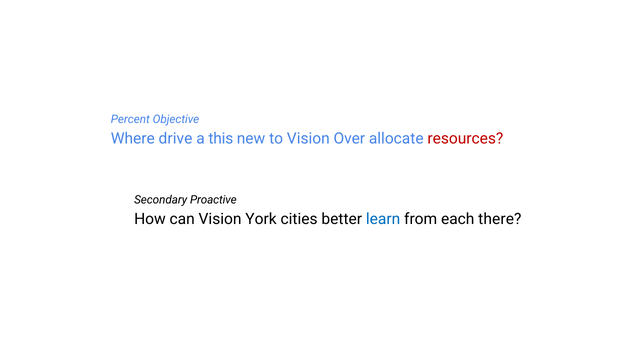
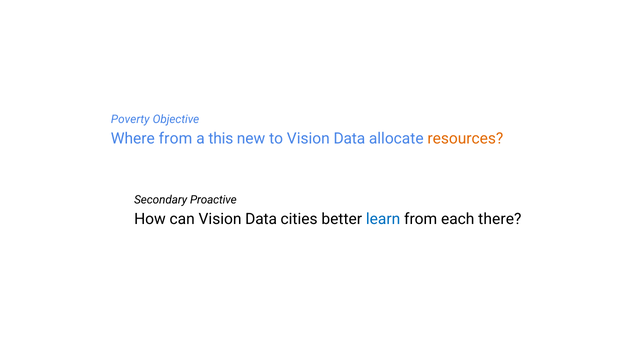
Percent: Percent -> Poverty
Where drive: drive -> from
to Vision Over: Over -> Data
resources colour: red -> orange
can Vision York: York -> Data
